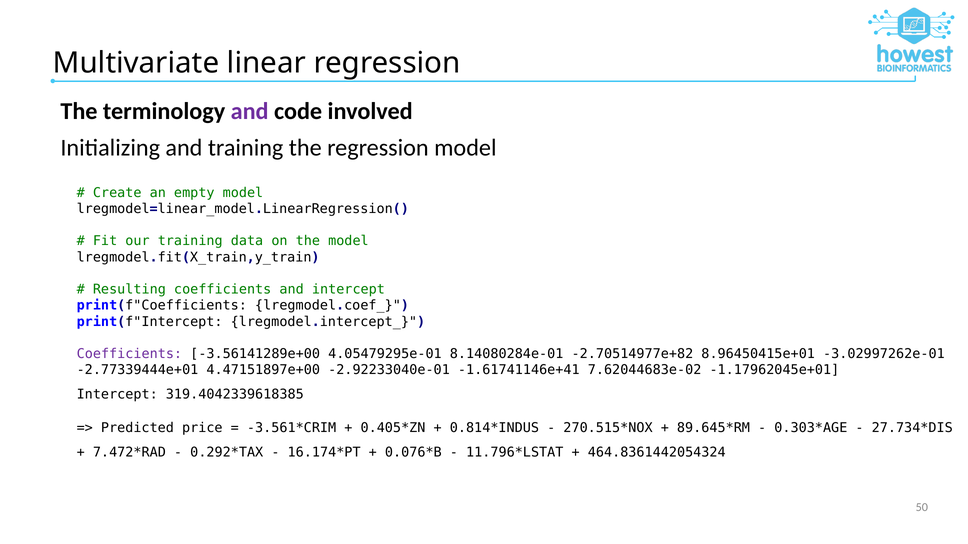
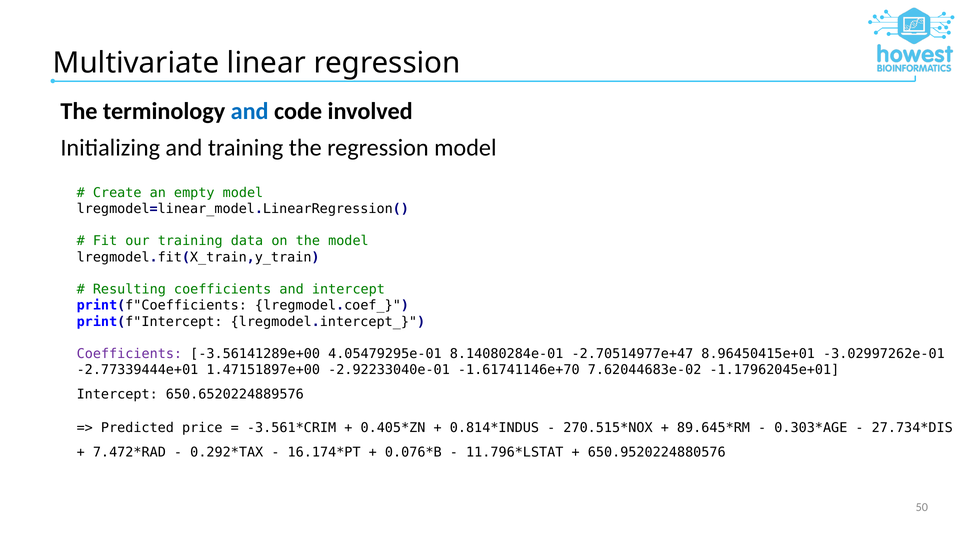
and at (250, 112) colour: purple -> blue
-2.70514977e+82: -2.70514977e+82 -> -2.70514977e+47
4.47151897e+00: 4.47151897e+00 -> 1.47151897e+00
-1.61741146e+41: -1.61741146e+41 -> -1.61741146e+70
319.4042339618385: 319.4042339618385 -> 650.6520224889576
464.8361442054324: 464.8361442054324 -> 650.9520224880576
